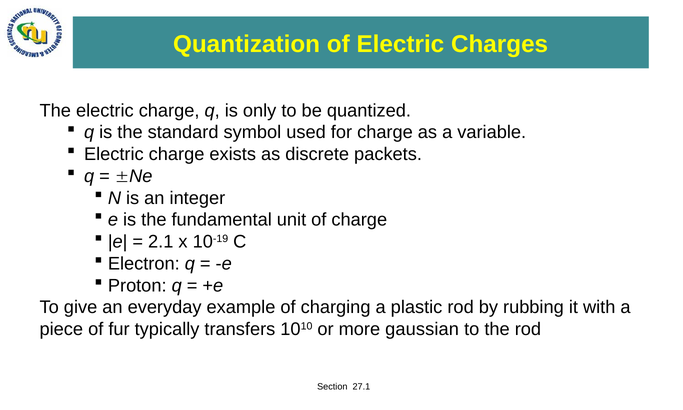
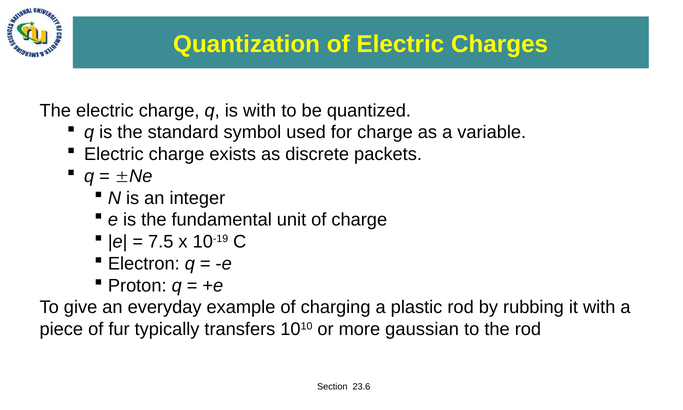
is only: only -> with
2.1: 2.1 -> 7.5
27.1: 27.1 -> 23.6
